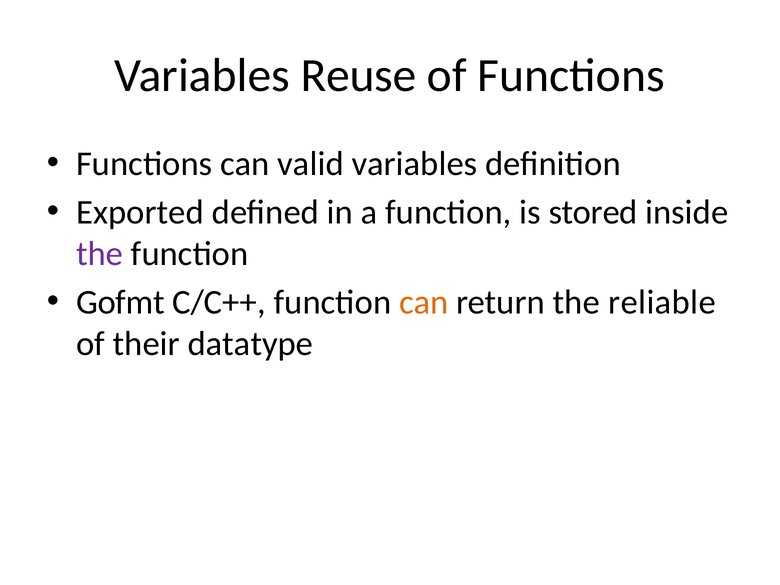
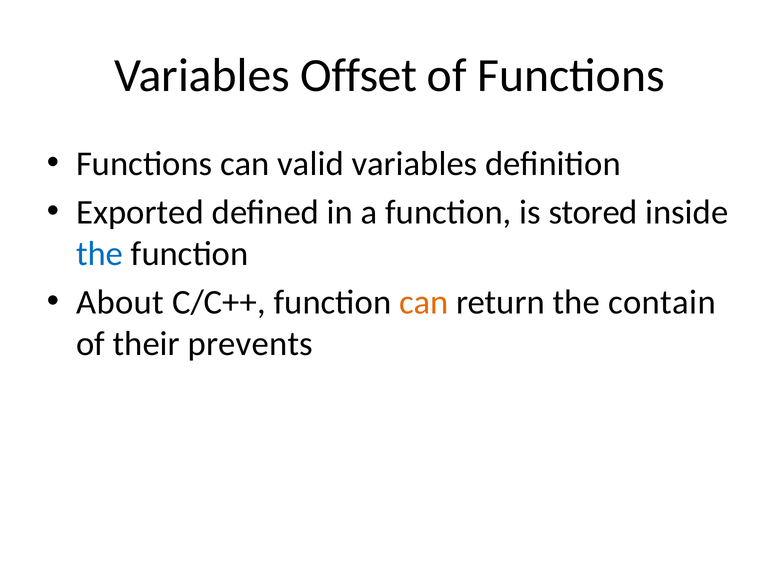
Reuse: Reuse -> Offset
the at (100, 254) colour: purple -> blue
Gofmt: Gofmt -> About
reliable: reliable -> contain
datatype: datatype -> prevents
